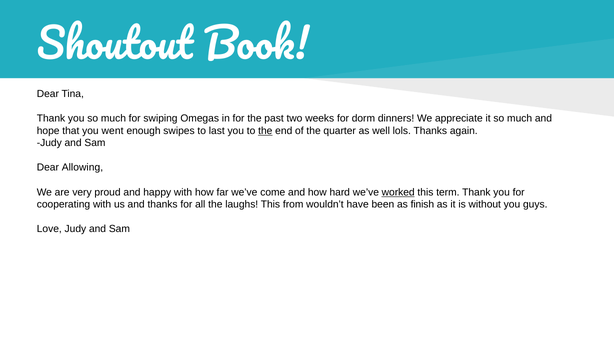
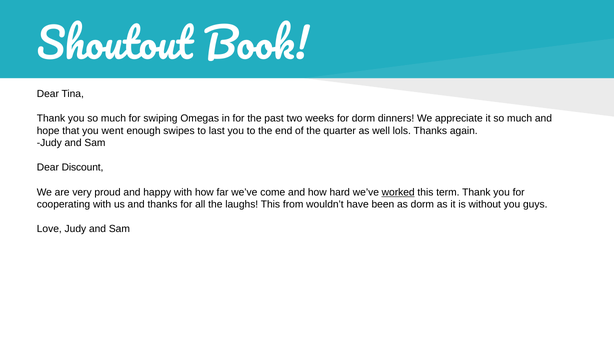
the at (265, 130) underline: present -> none
Allowing: Allowing -> Discount
as finish: finish -> dorm
